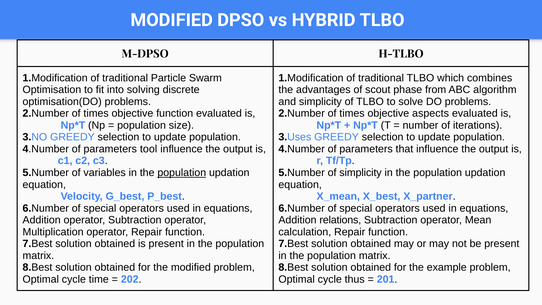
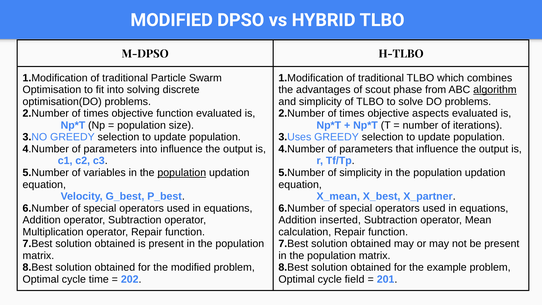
algorithm underline: none -> present
parameters tool: tool -> into
relations: relations -> inserted
thus: thus -> field
